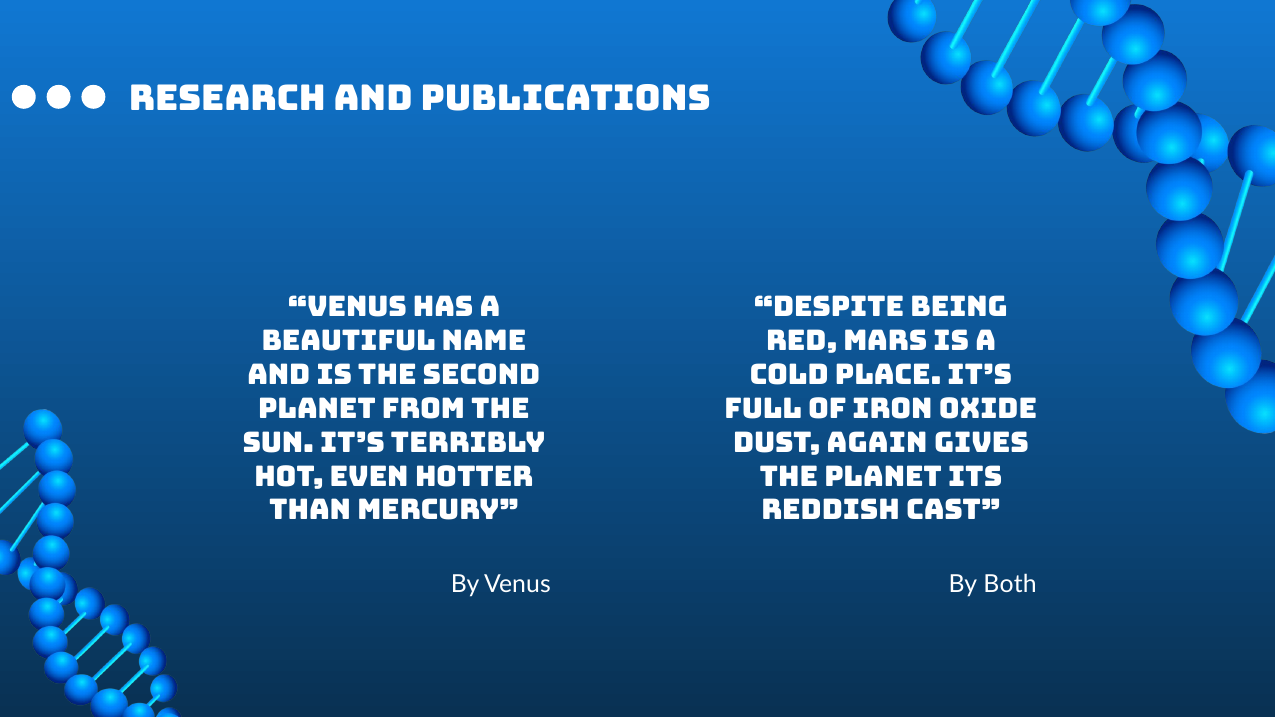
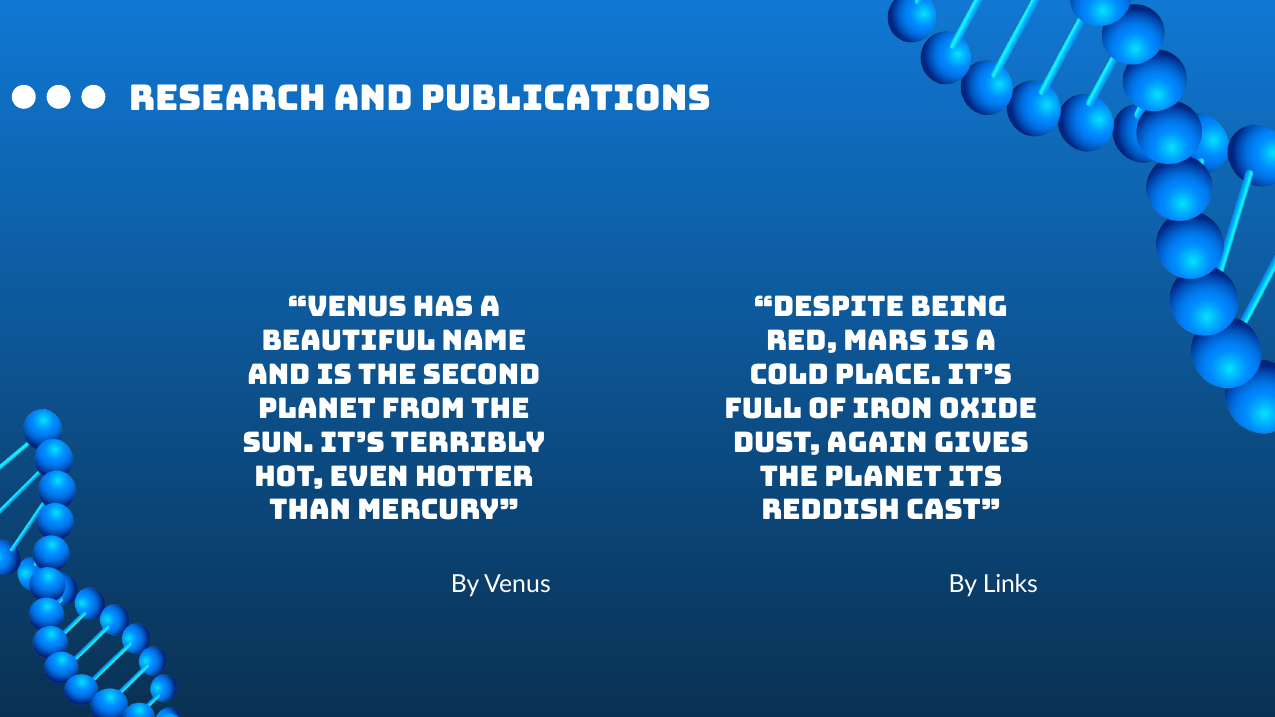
Both: Both -> Links
